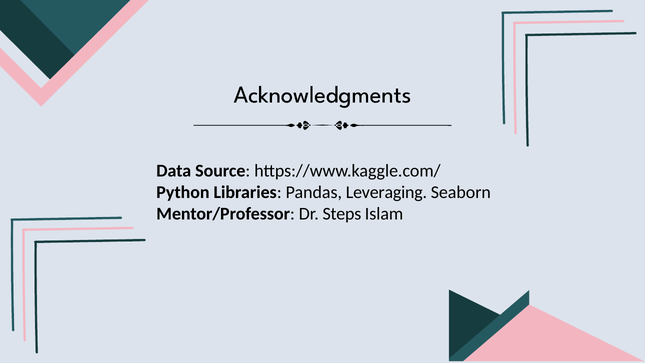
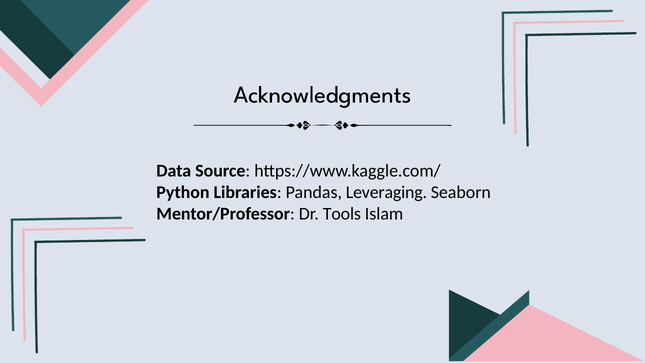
Steps: Steps -> Tools
